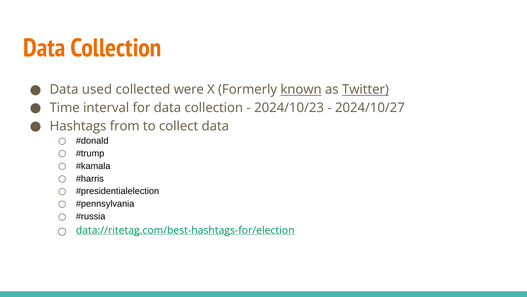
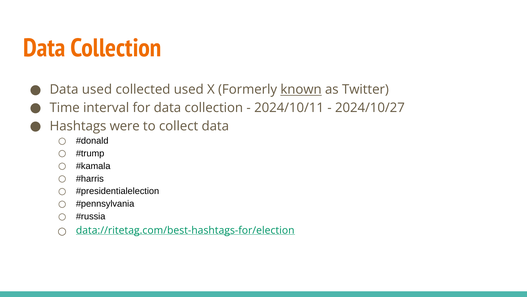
collected were: were -> used
Twitter underline: present -> none
2024/10/23: 2024/10/23 -> 2024/10/11
from: from -> were
